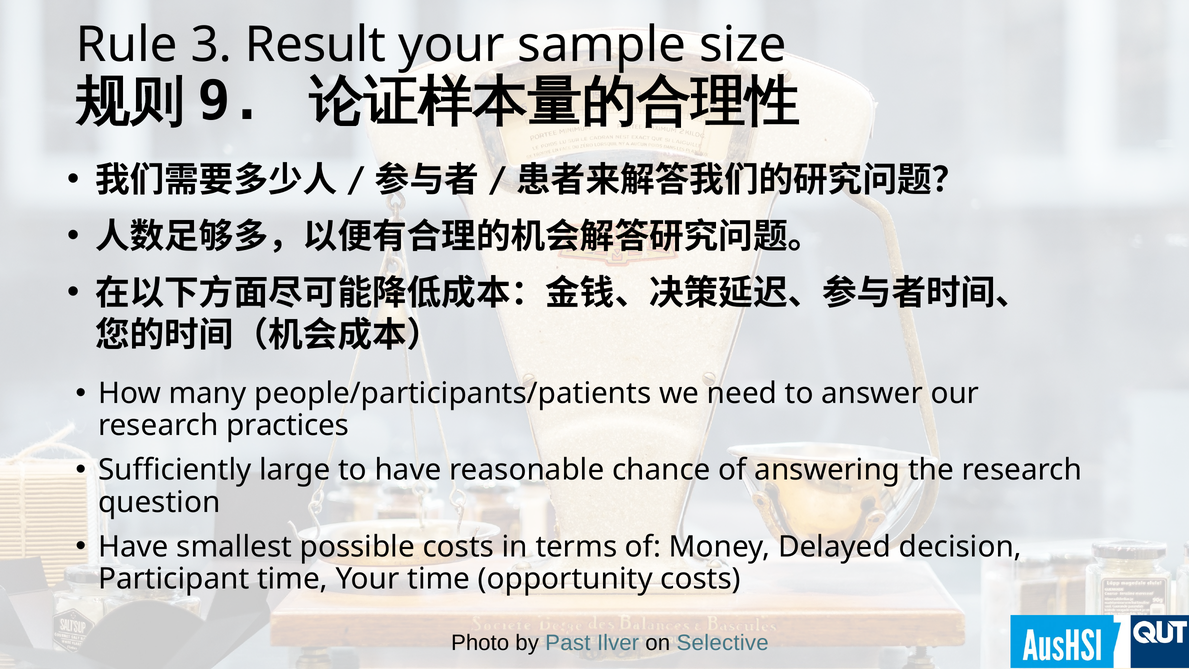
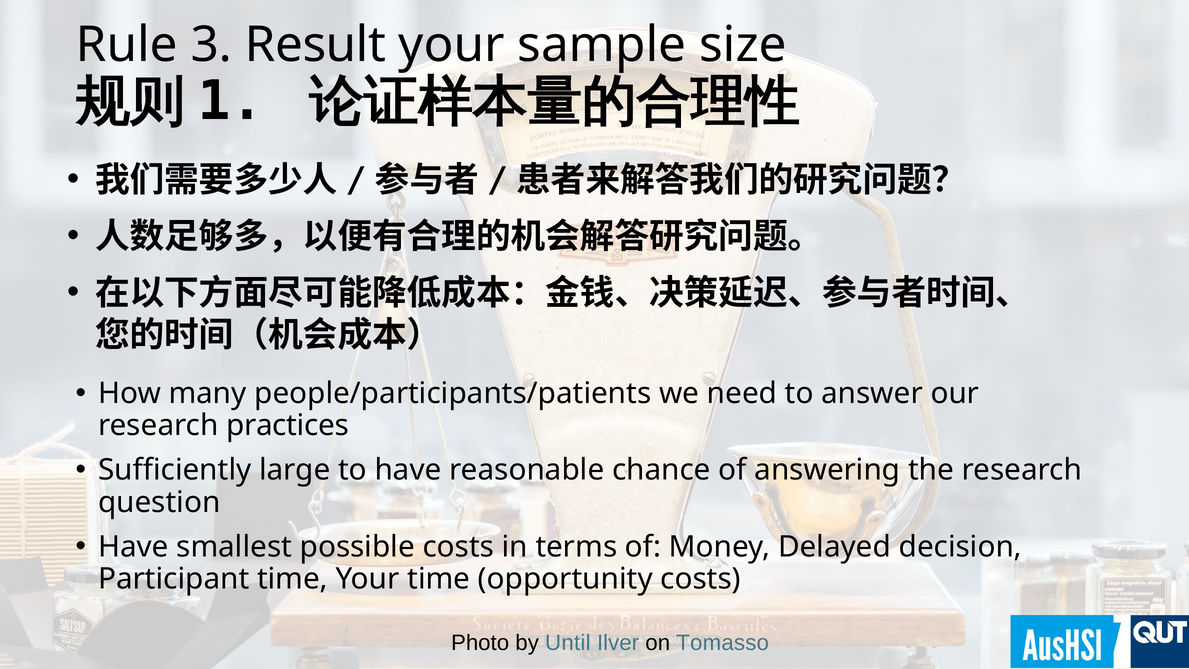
9: 9 -> 1
Past: Past -> Until
Selective: Selective -> Tomasso
